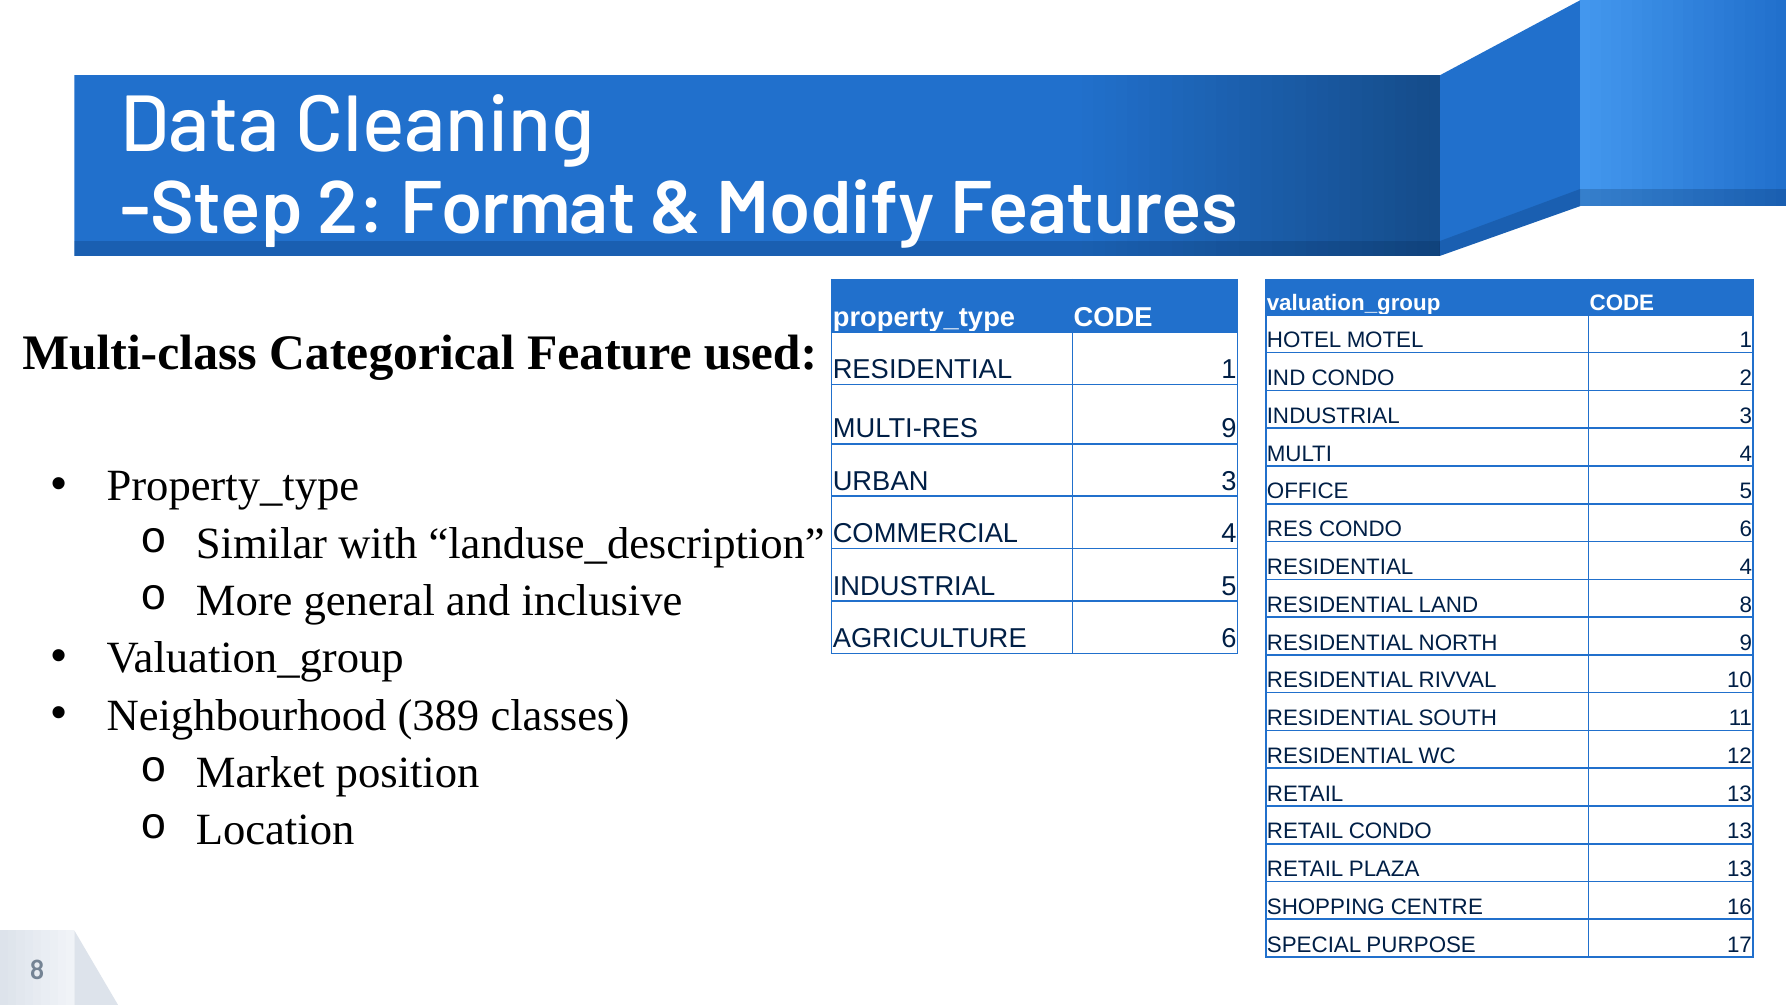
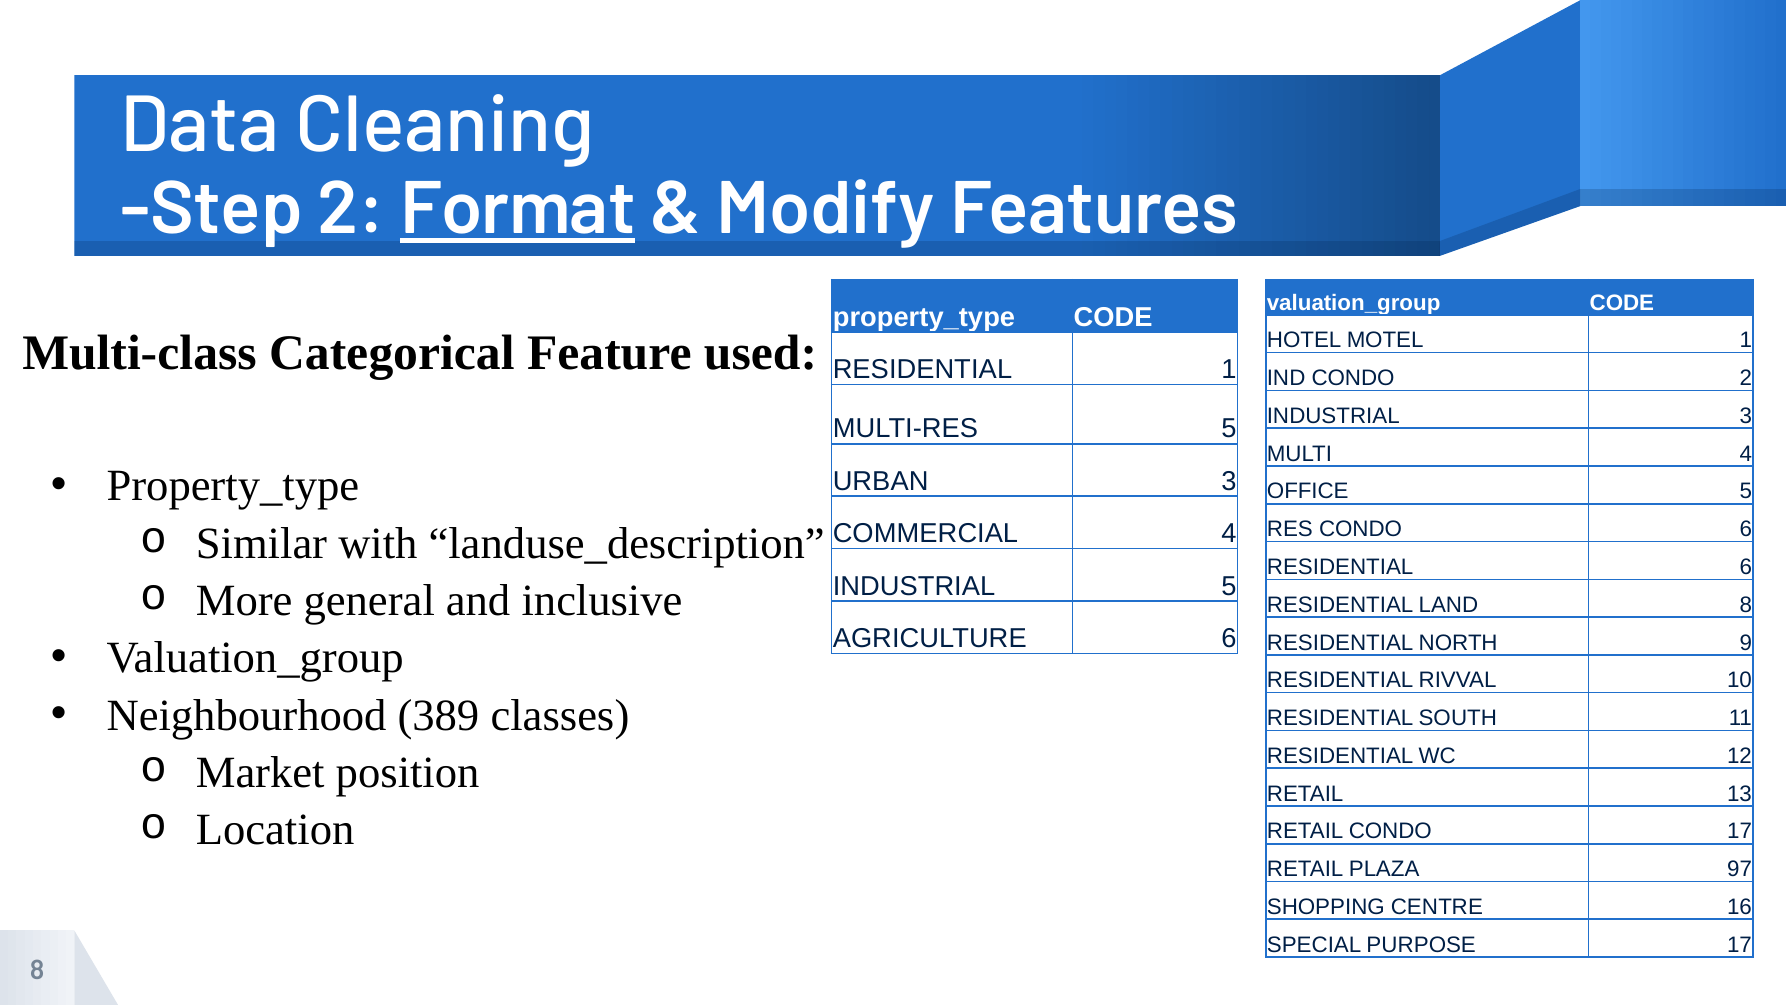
Format underline: none -> present
MULTI-RES 9: 9 -> 5
RESIDENTIAL 4: 4 -> 6
CONDO 13: 13 -> 17
PLAZA 13: 13 -> 97
